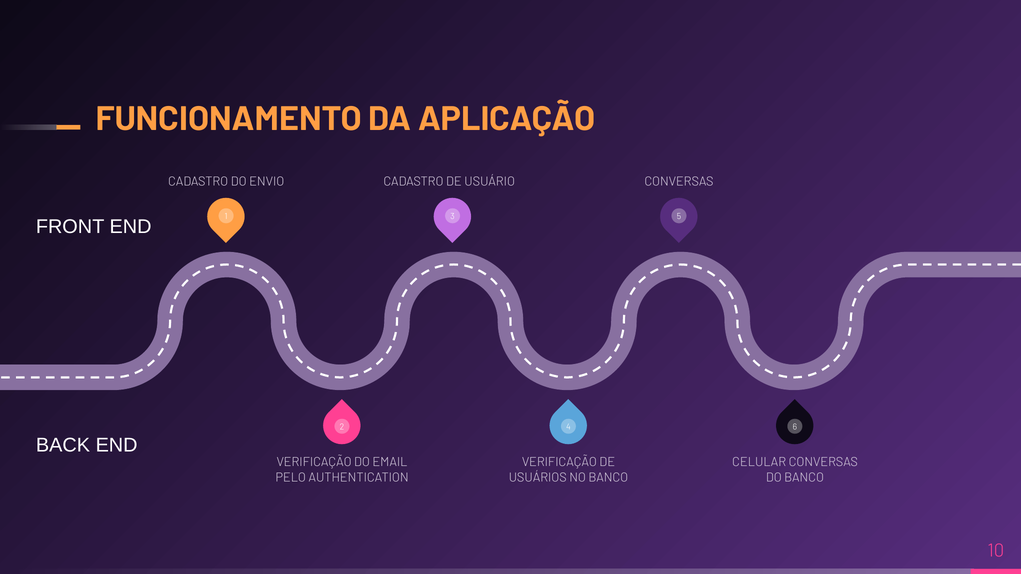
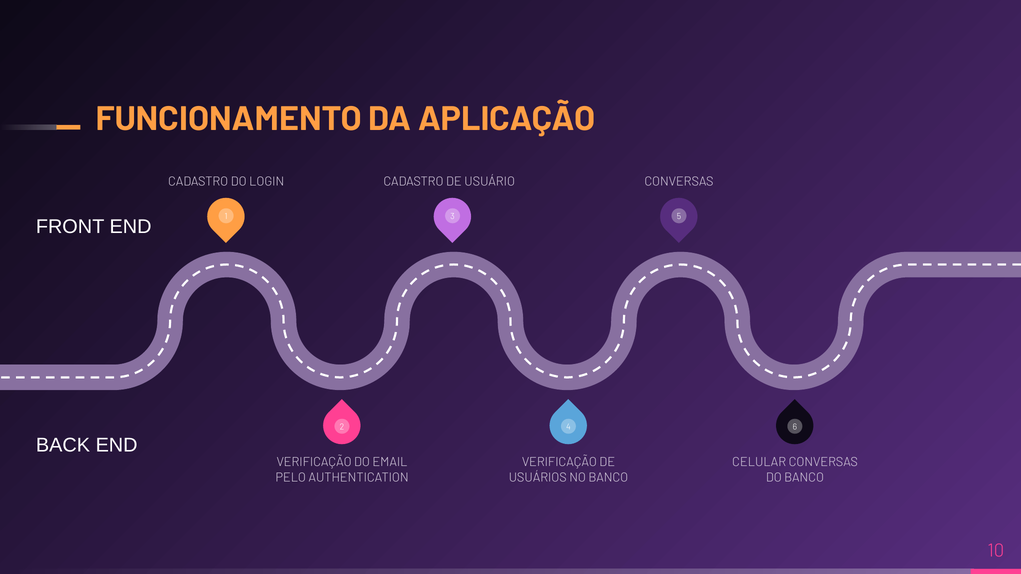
ENVIO: ENVIO -> LOGIN
